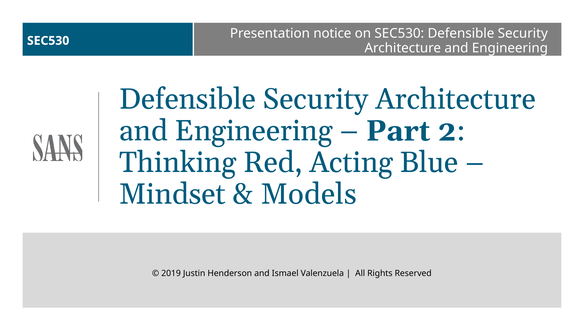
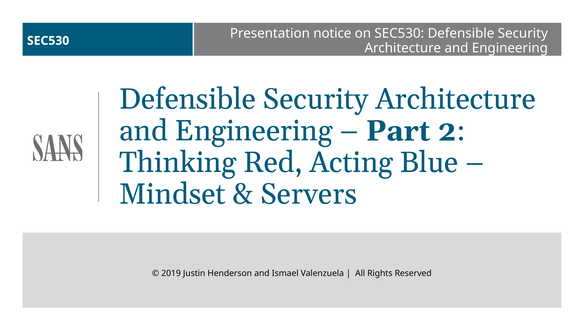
Models: Models -> Servers
